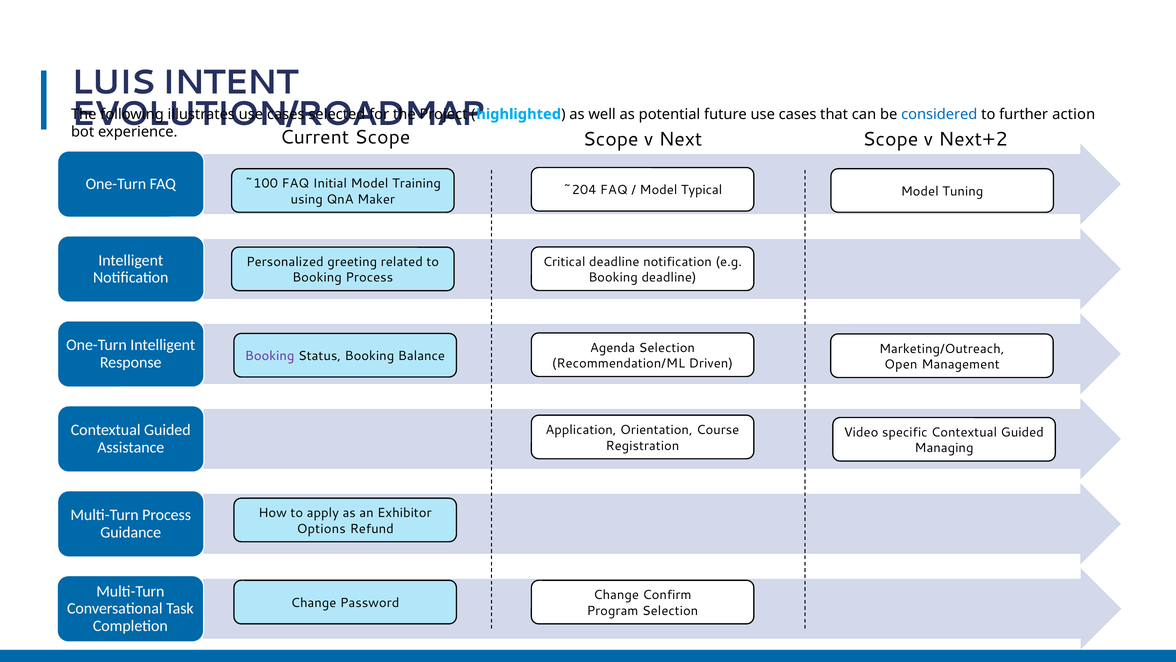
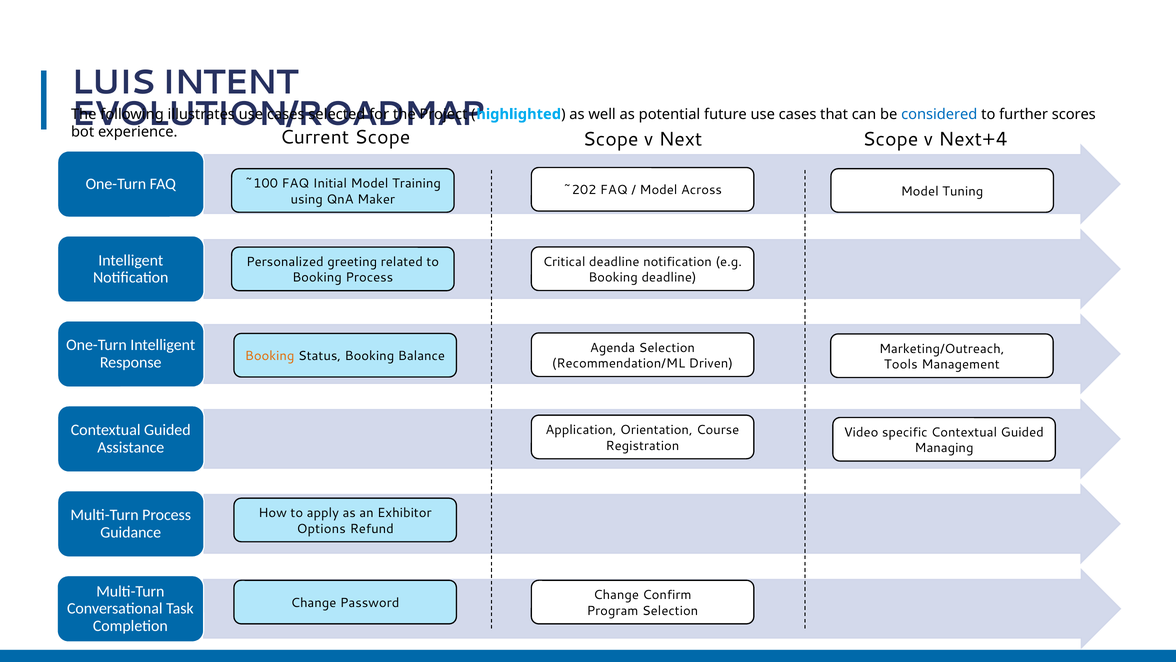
action: action -> scores
Next+2: Next+2 -> Next+4
~204: ~204 -> ~202
Typical: Typical -> Across
Booking at (270, 356) colour: purple -> orange
Open: Open -> Tools
